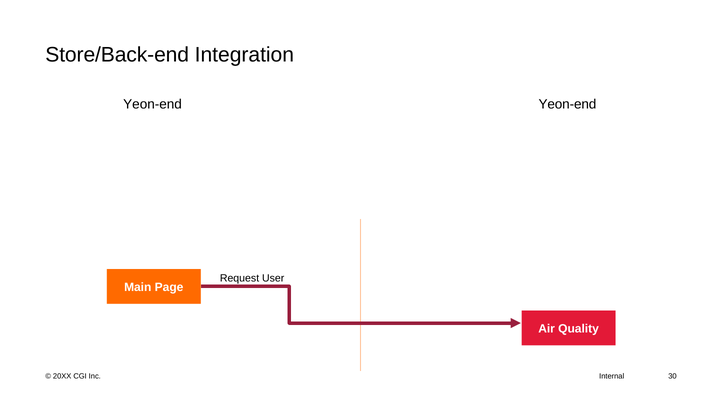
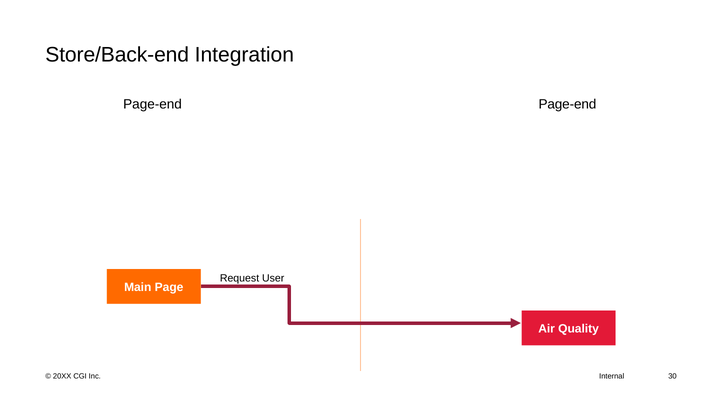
Yeon-end at (567, 104): Yeon-end -> Page-end
Yeon-end at (153, 105): Yeon-end -> Page-end
